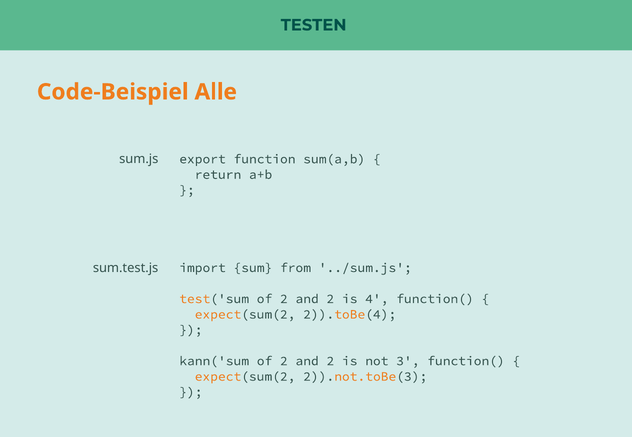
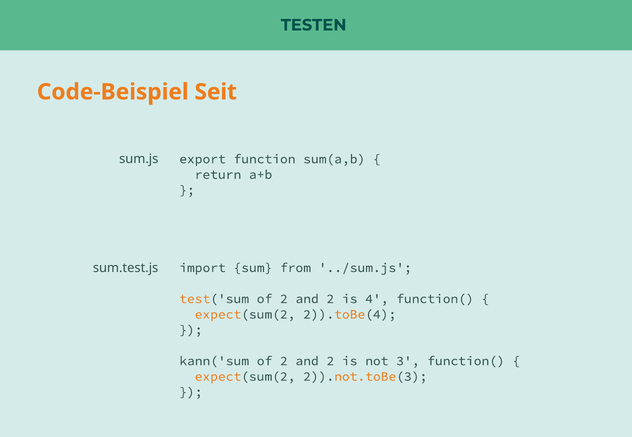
Alle: Alle -> Seit
